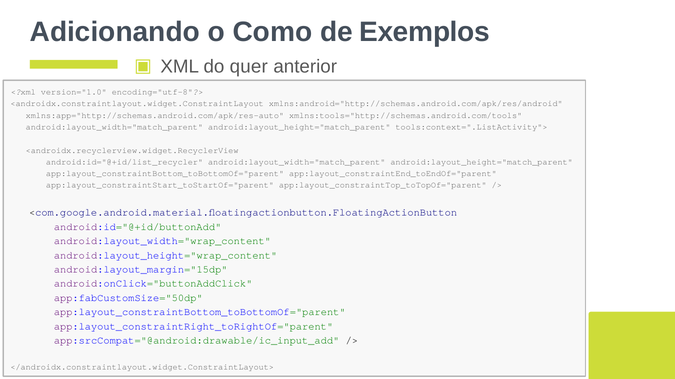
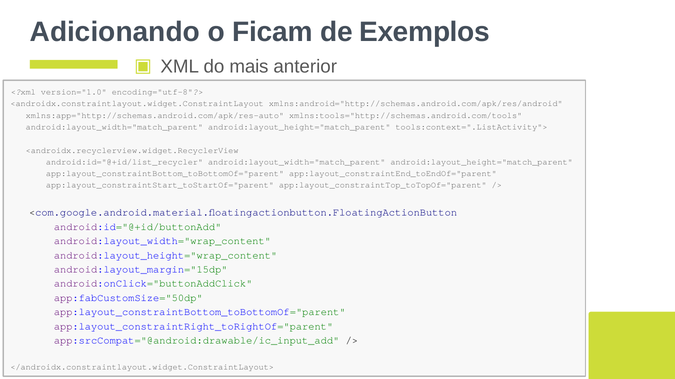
Como: Como -> Ficam
quer: quer -> mais
